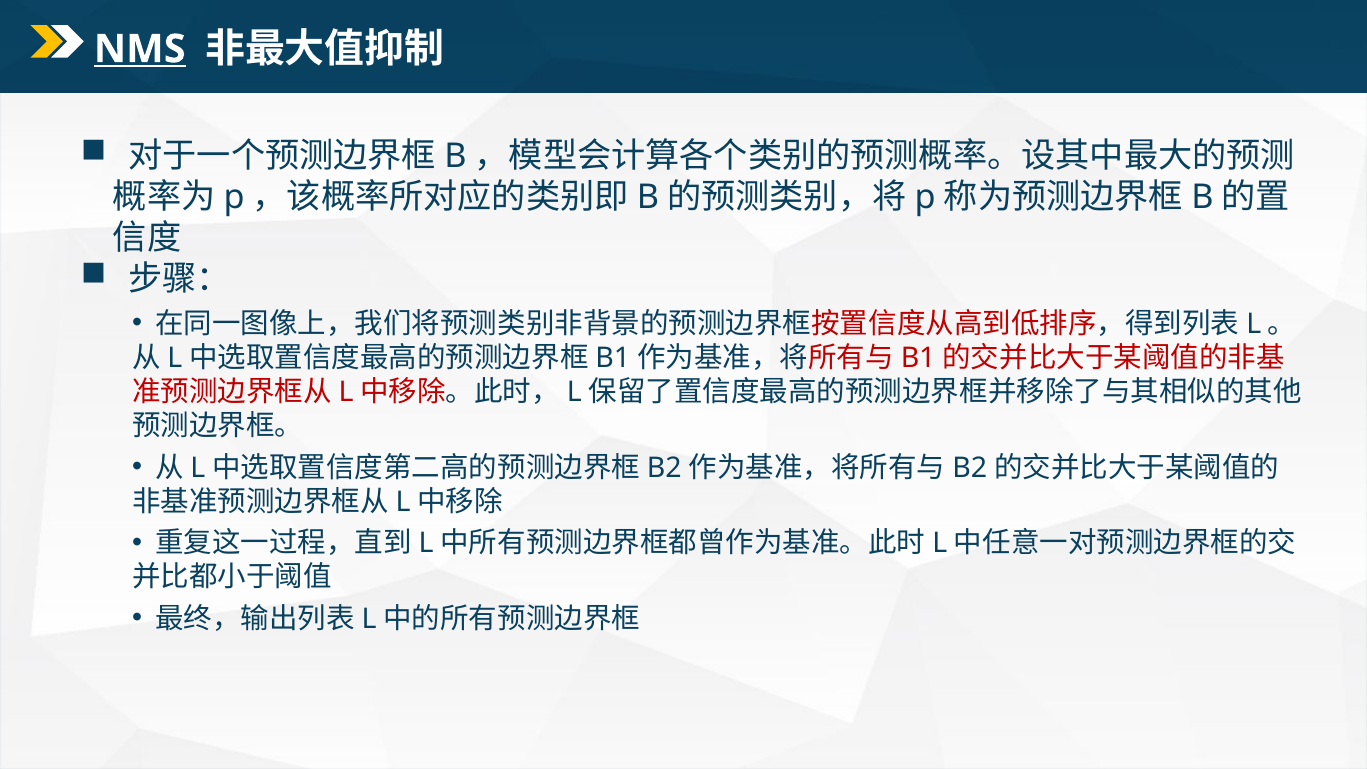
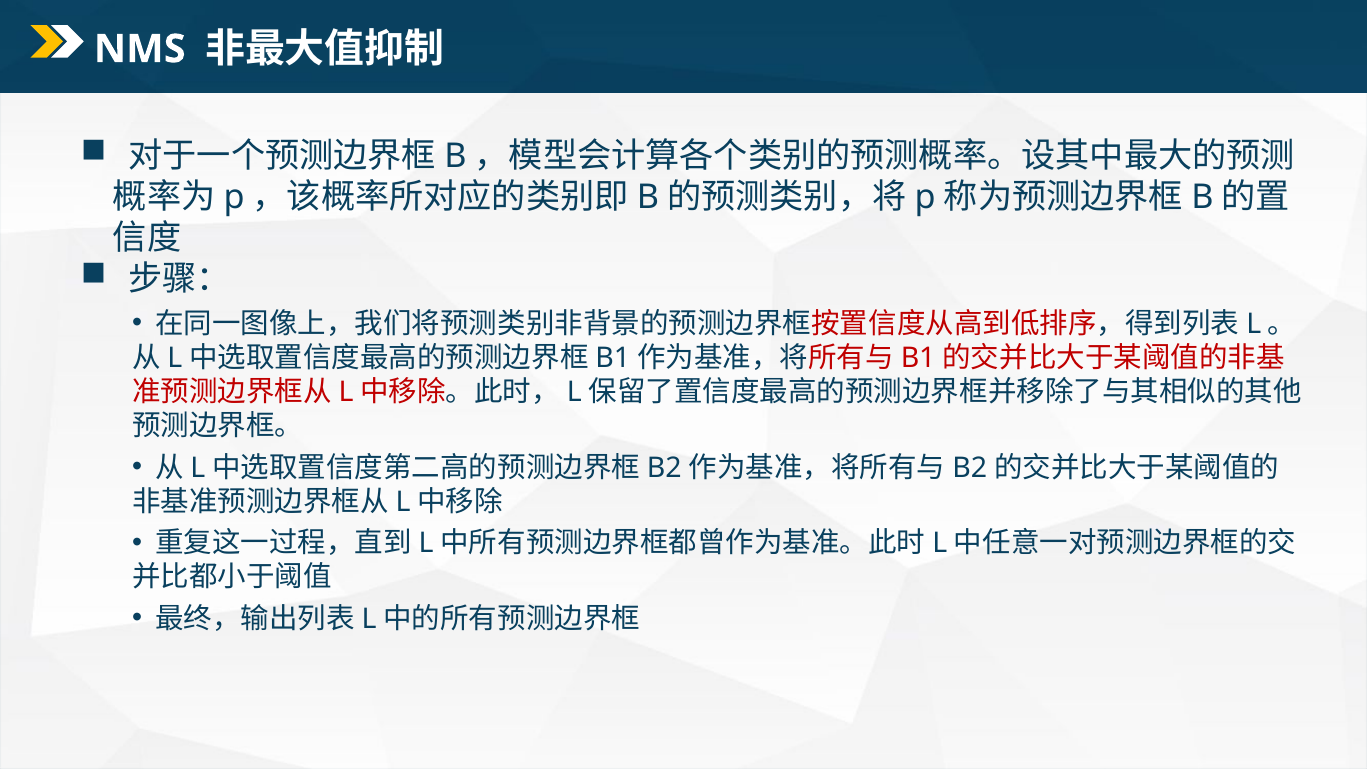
NMS underline: present -> none
